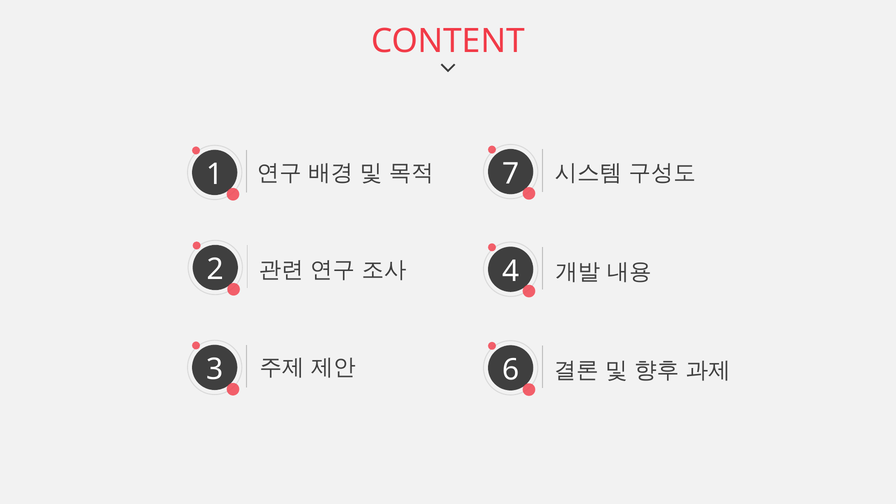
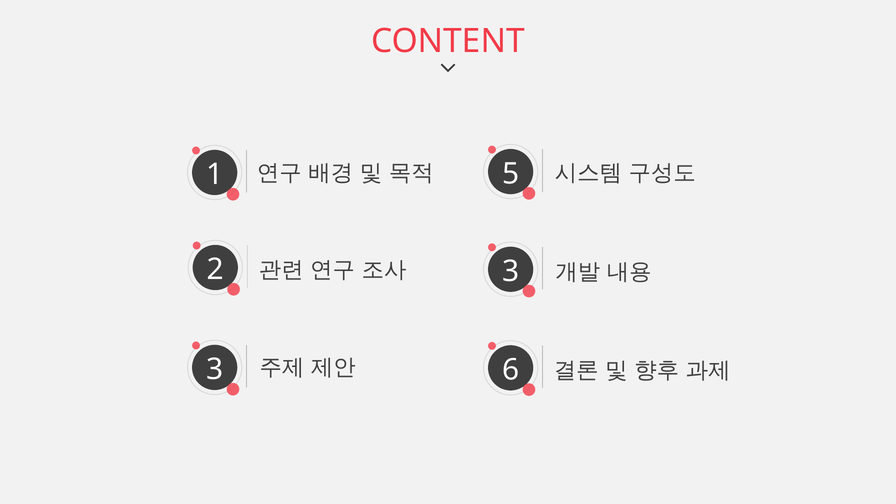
7: 7 -> 5
2 4: 4 -> 3
